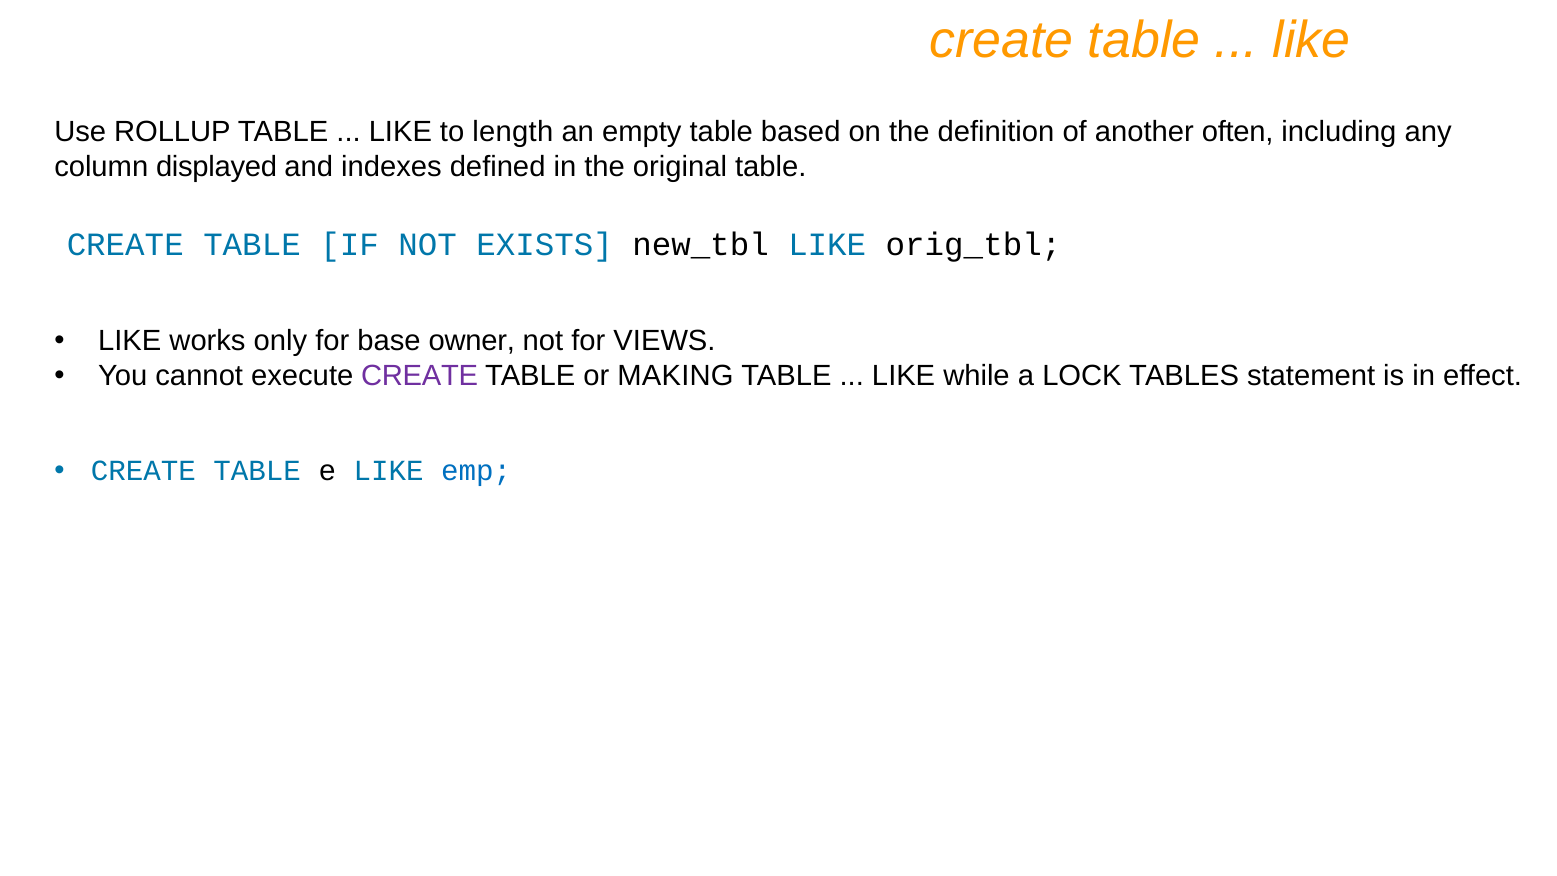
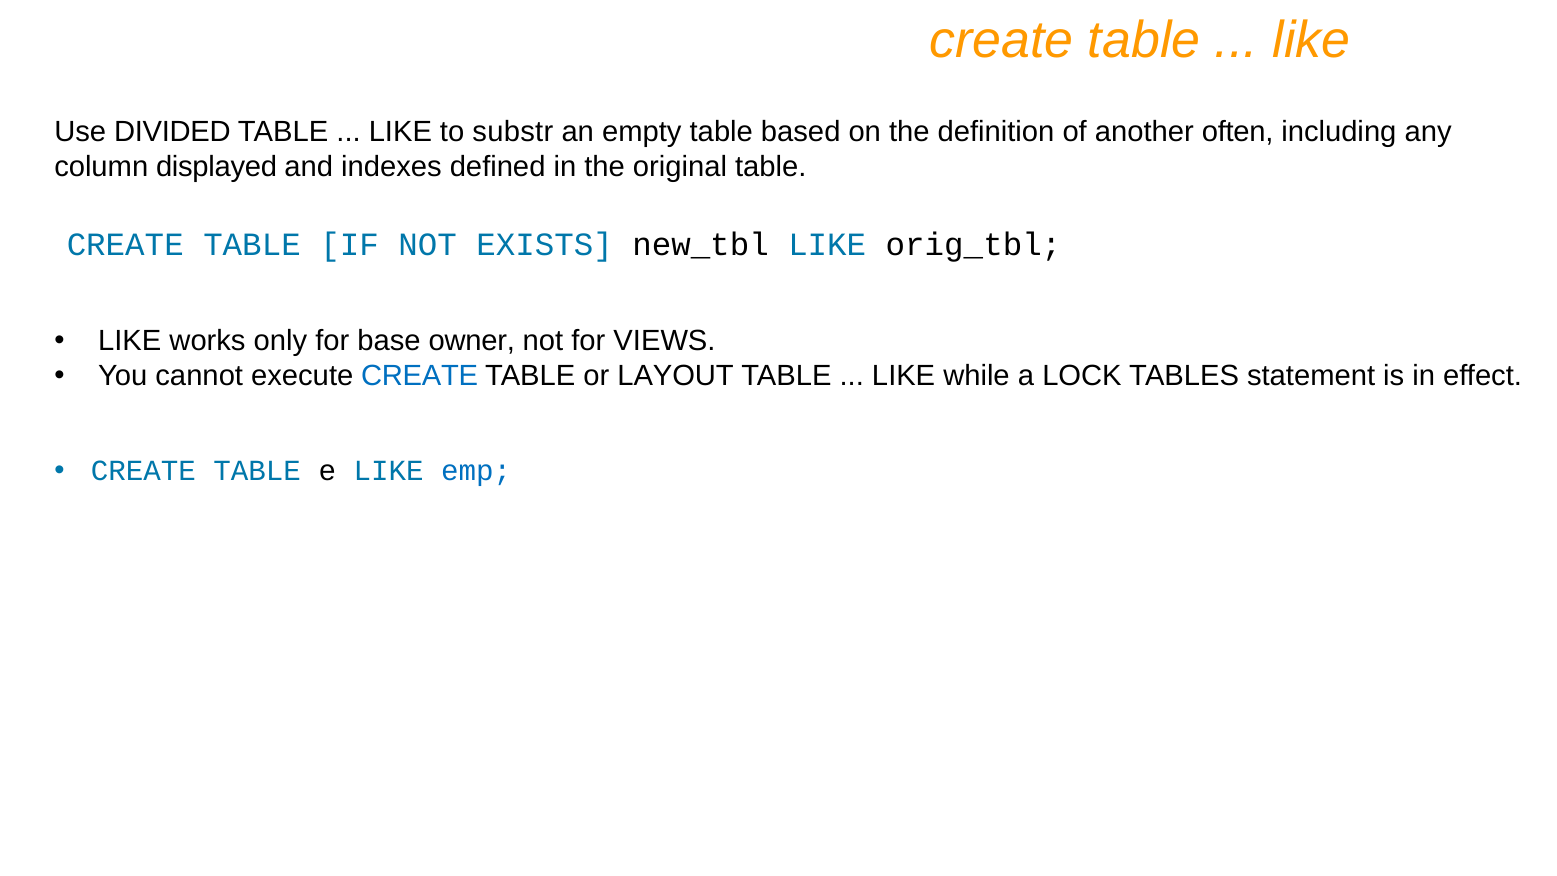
ROLLUP: ROLLUP -> DIVIDED
length: length -> substr
CREATE at (420, 376) colour: purple -> blue
MAKING: MAKING -> LAYOUT
